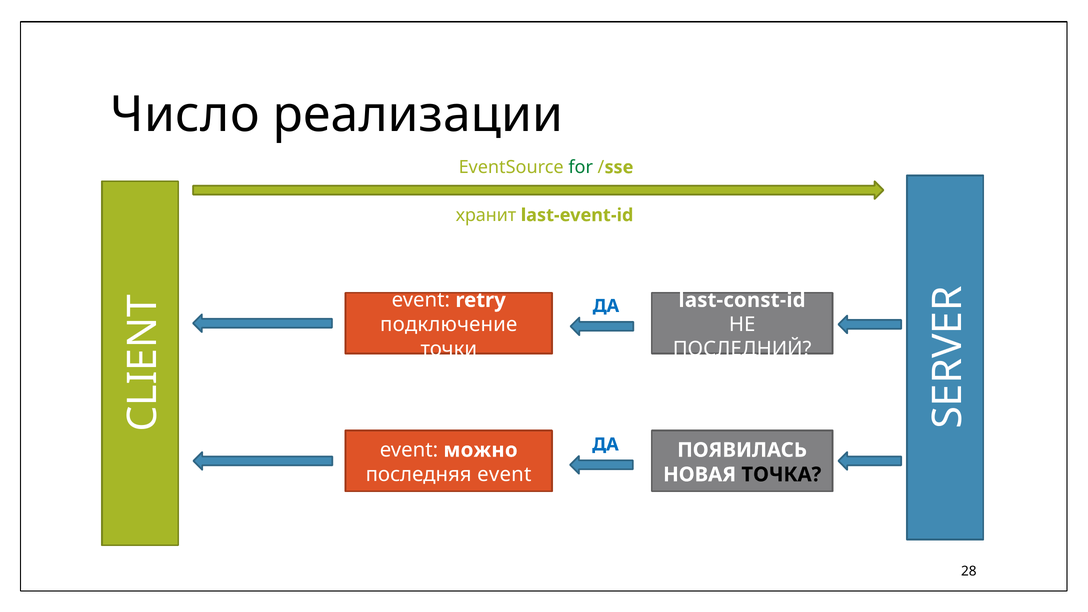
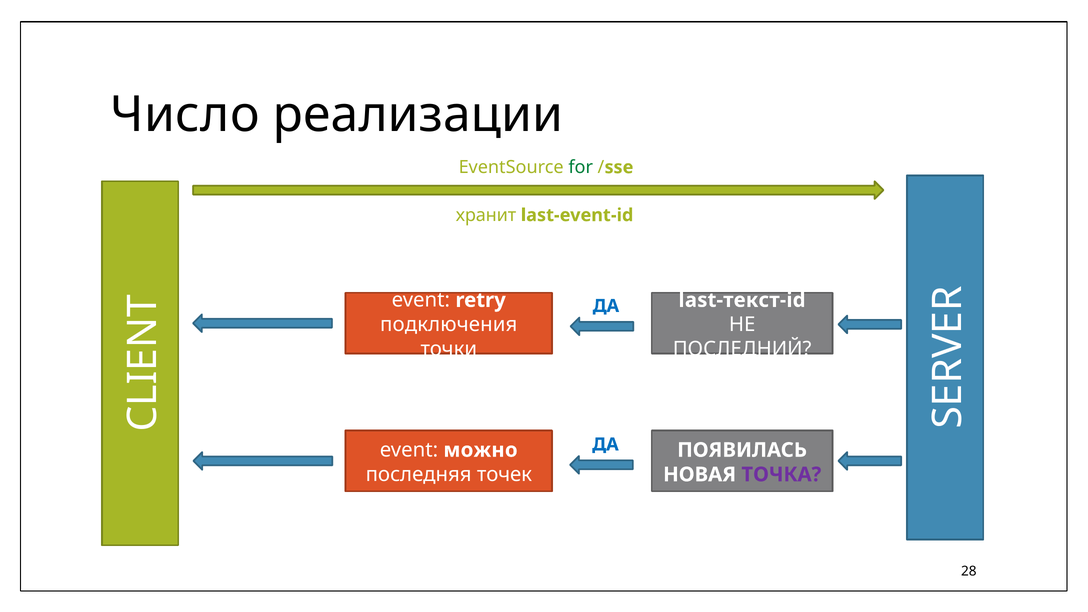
last-const-id: last-const-id -> last-текст-id
подключение: подключение -> подключения
последняя event: event -> точек
ТОЧКА colour: black -> purple
